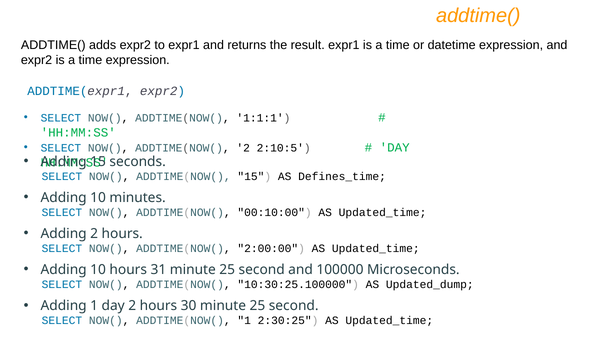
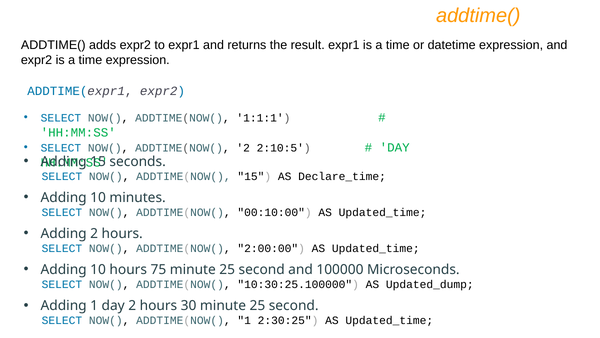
Defines_time: Defines_time -> Declare_time
31: 31 -> 75
